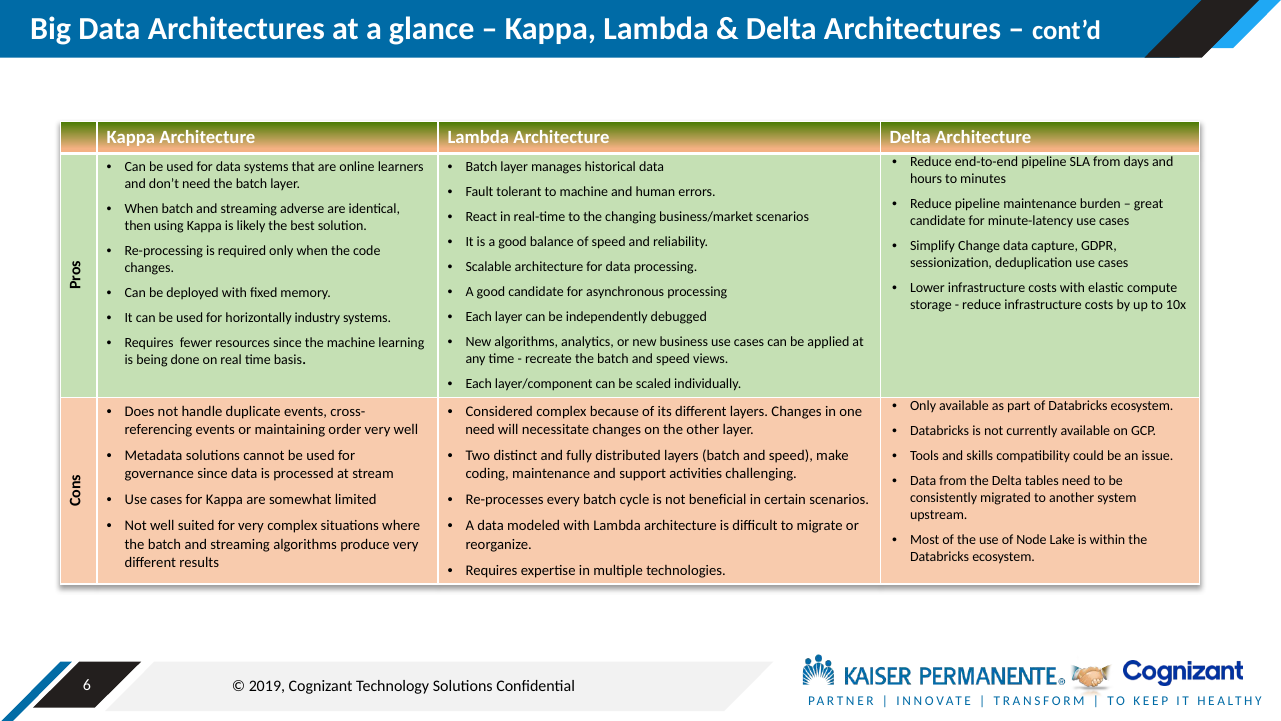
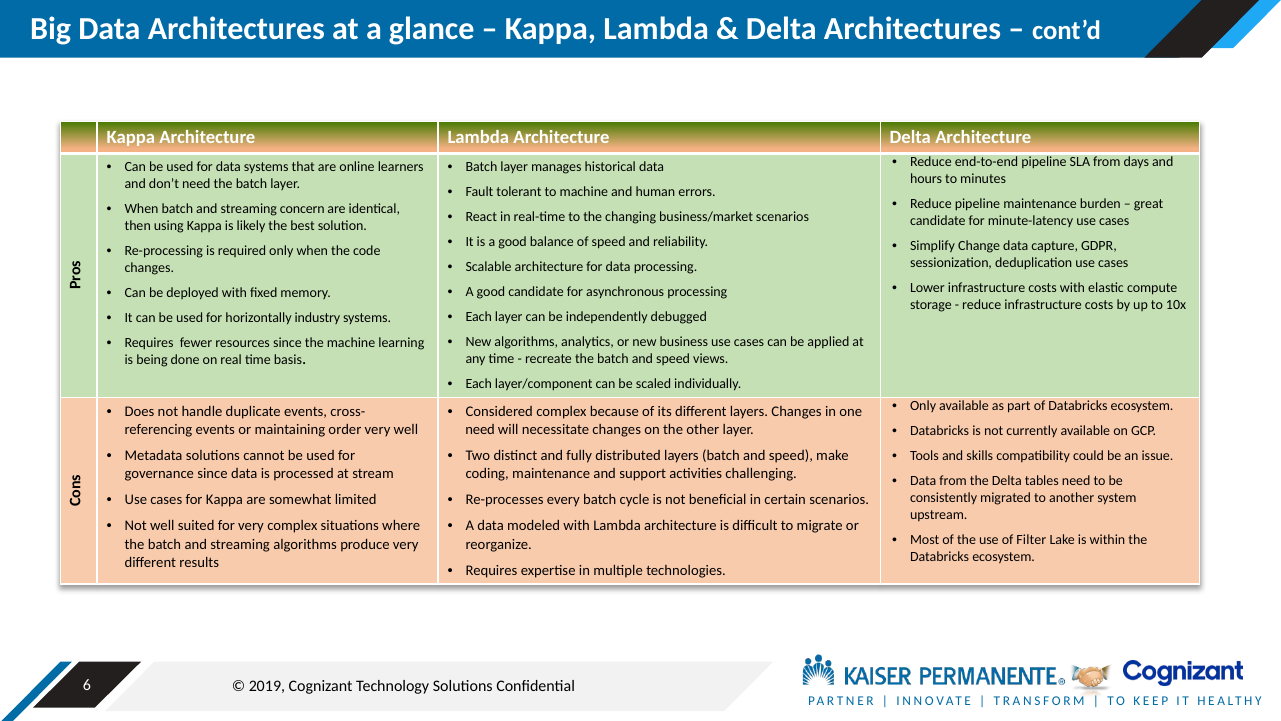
adverse: adverse -> concern
Node: Node -> Filter
